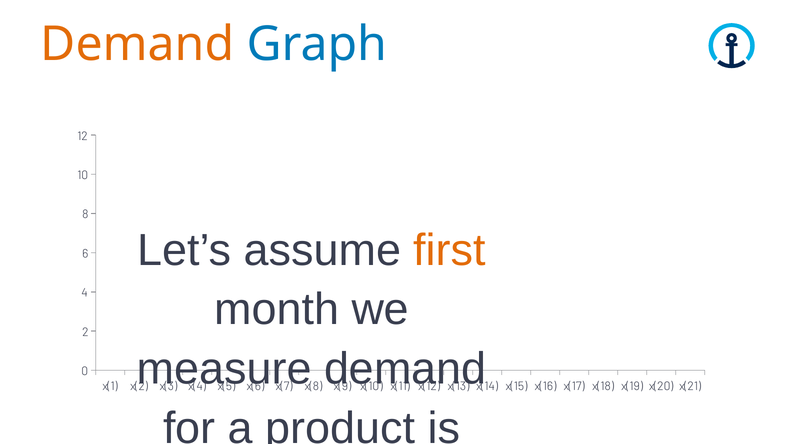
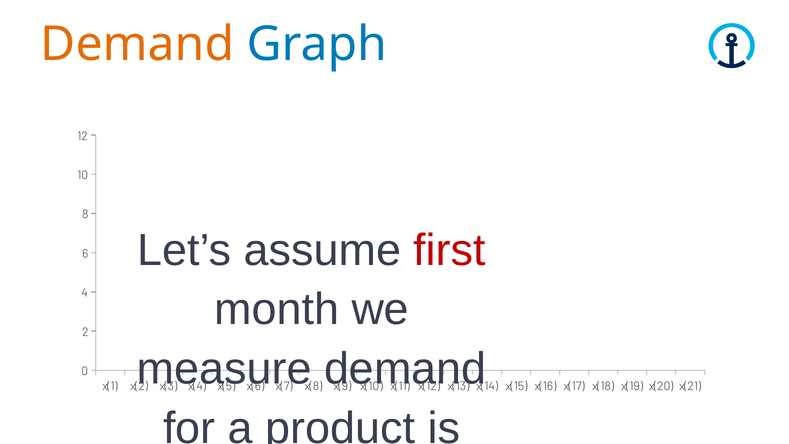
first colour: orange -> red
